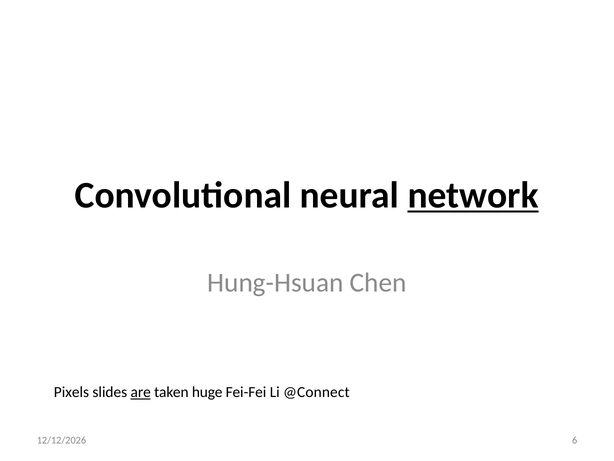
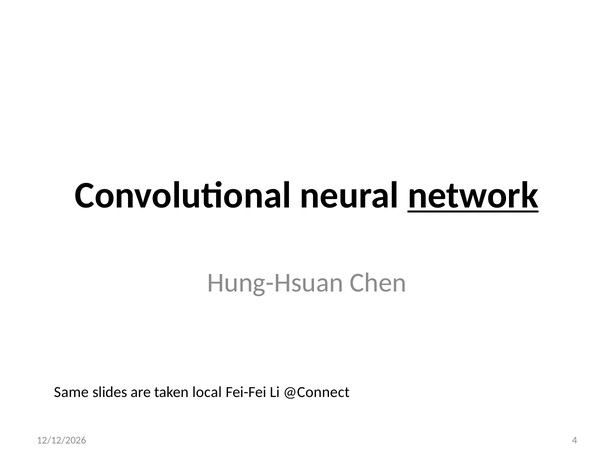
Pixels: Pixels -> Same
are underline: present -> none
huge: huge -> local
6: 6 -> 4
